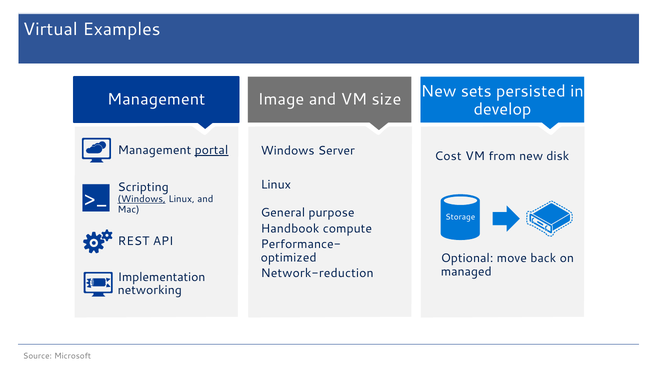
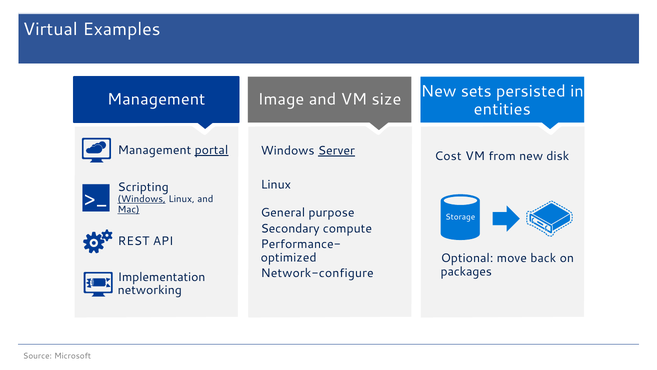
develop: develop -> entities
Server underline: none -> present
Mac underline: none -> present
Handbook: Handbook -> Secondary
managed: managed -> packages
Network-reduction: Network-reduction -> Network-configure
